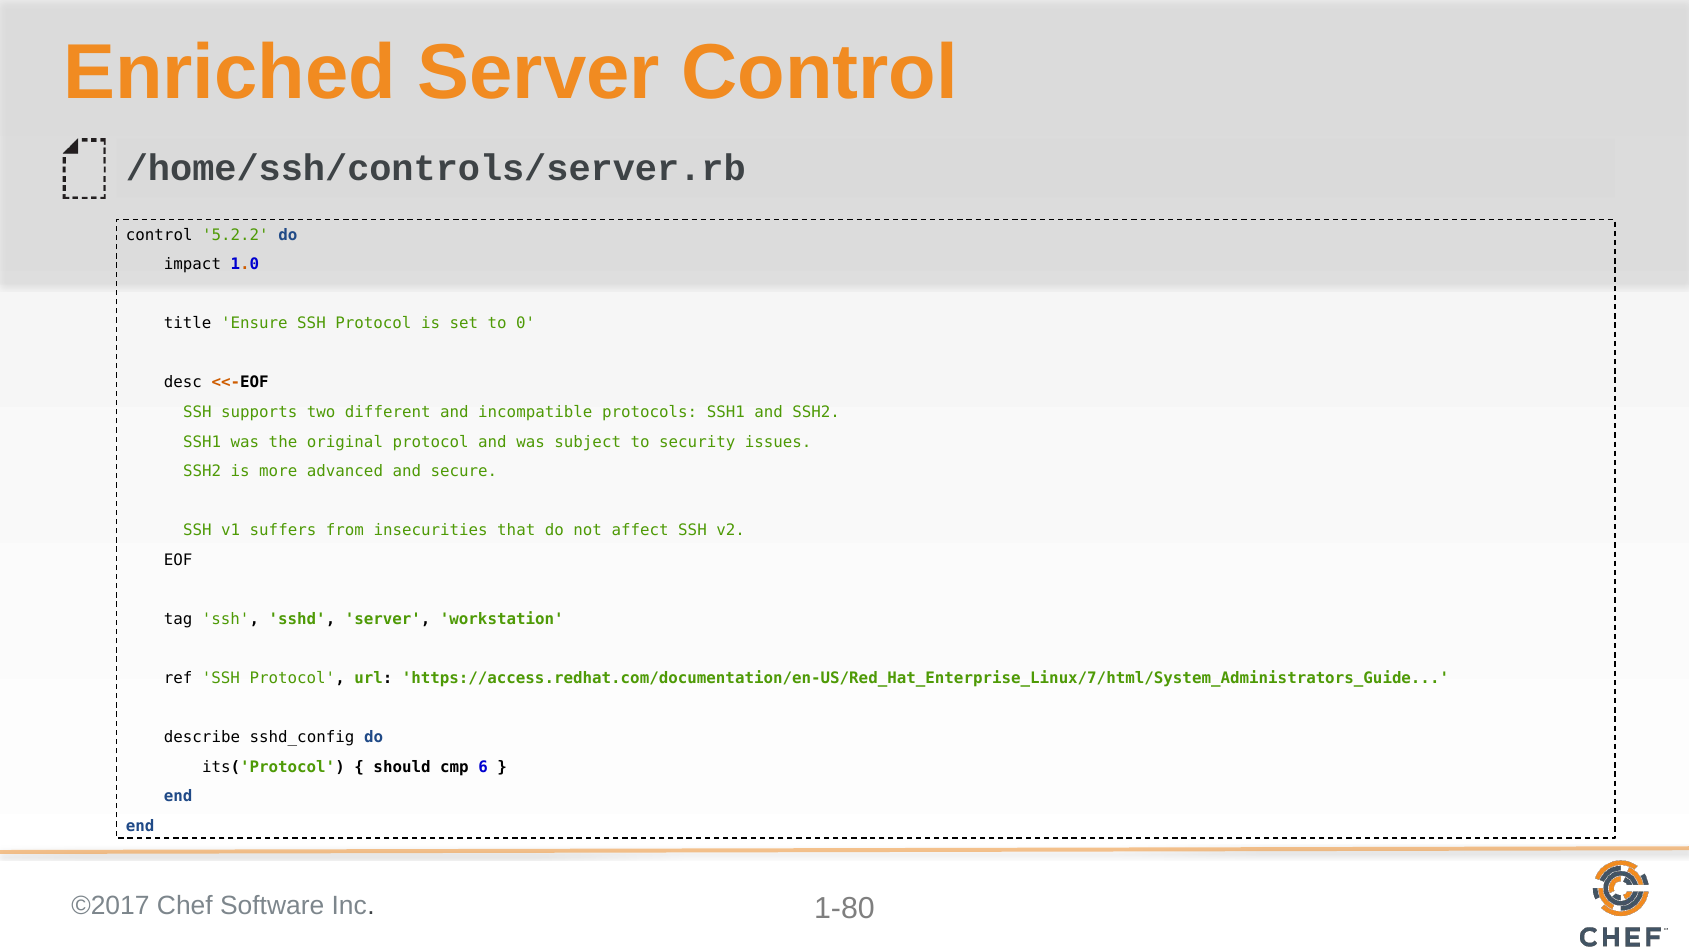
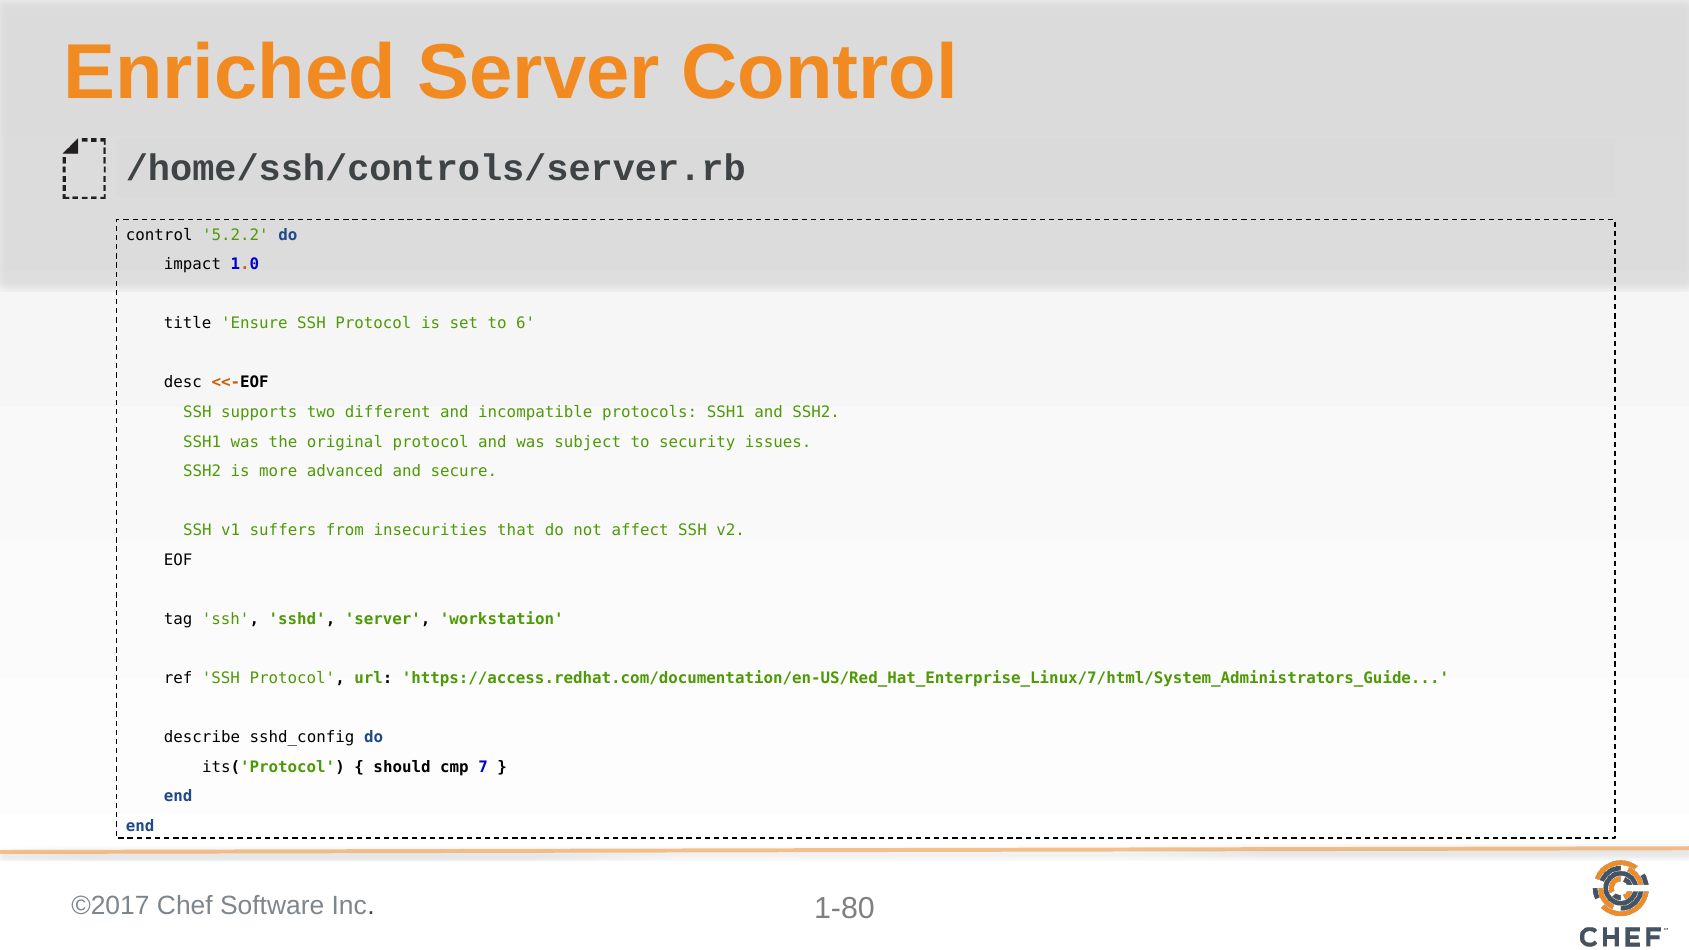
0: 0 -> 6
6: 6 -> 7
